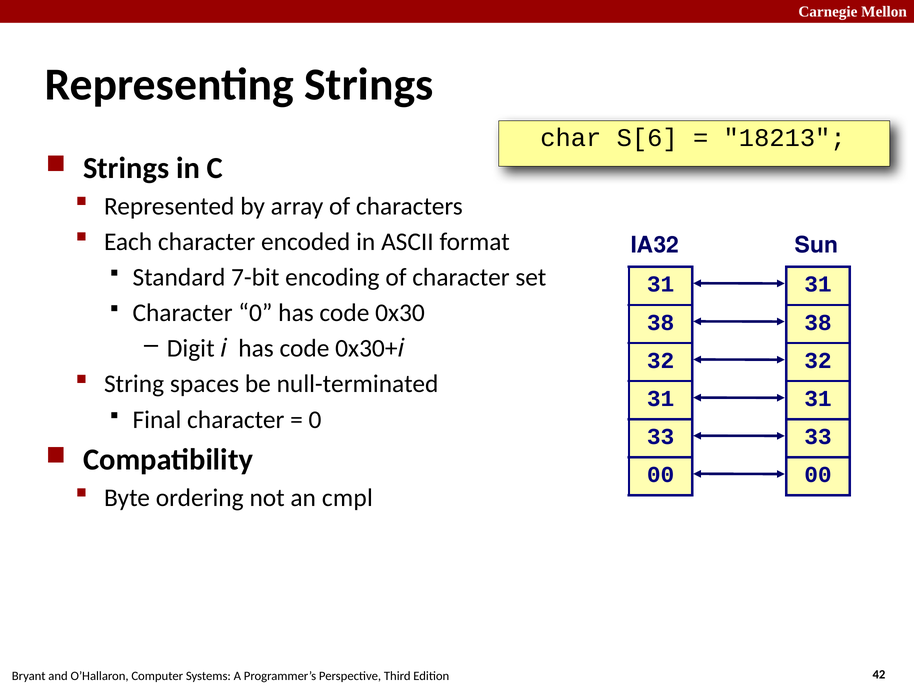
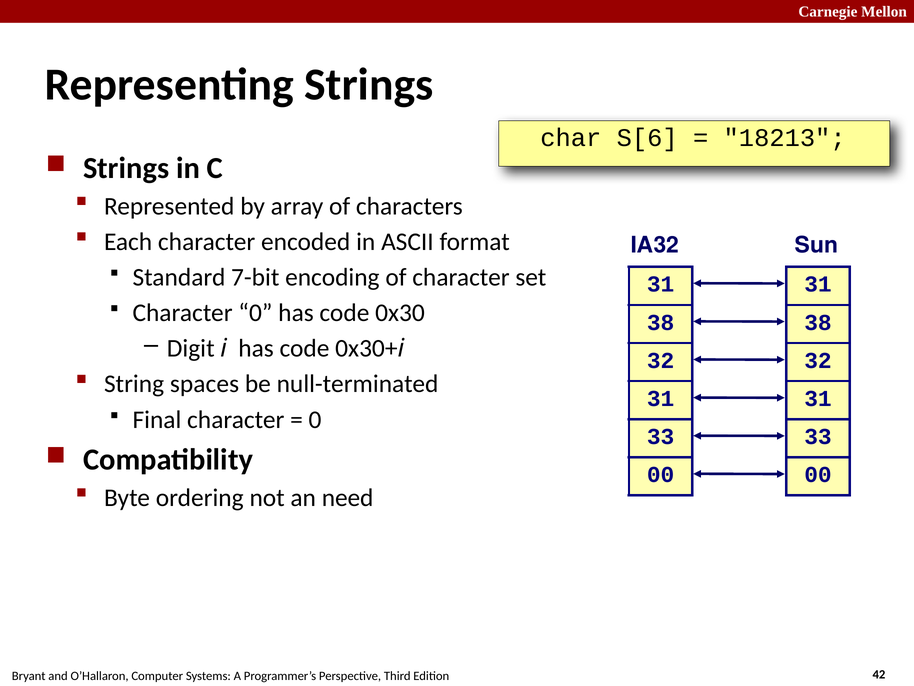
cmpl: cmpl -> need
